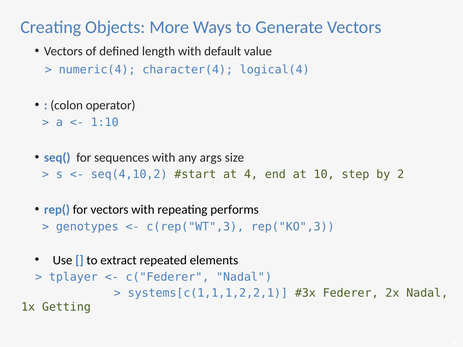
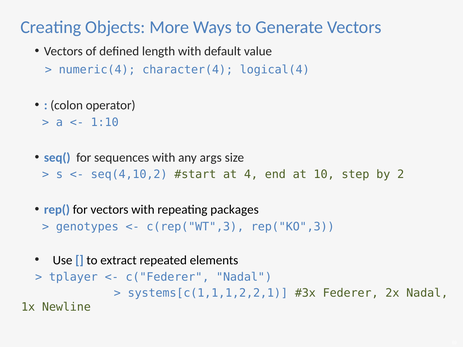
performs: performs -> packages
Getting: Getting -> Newline
